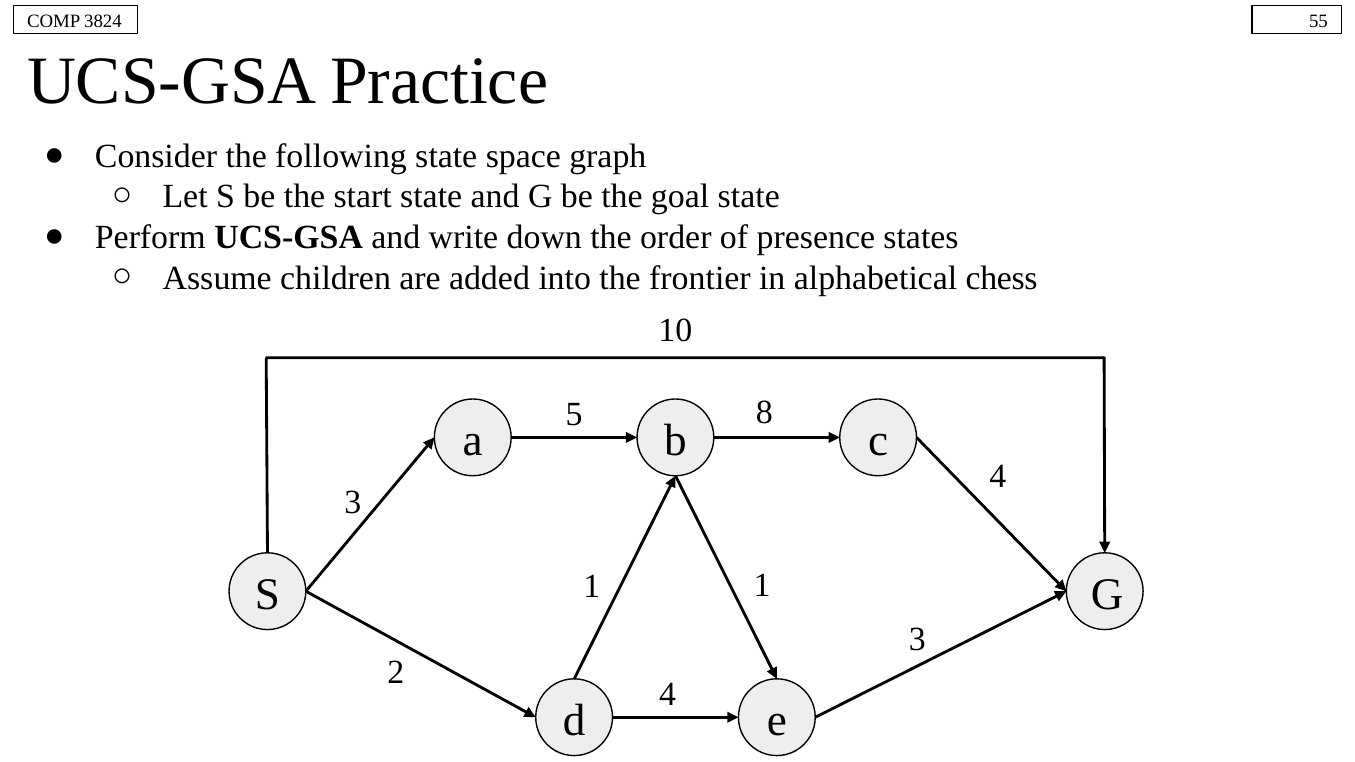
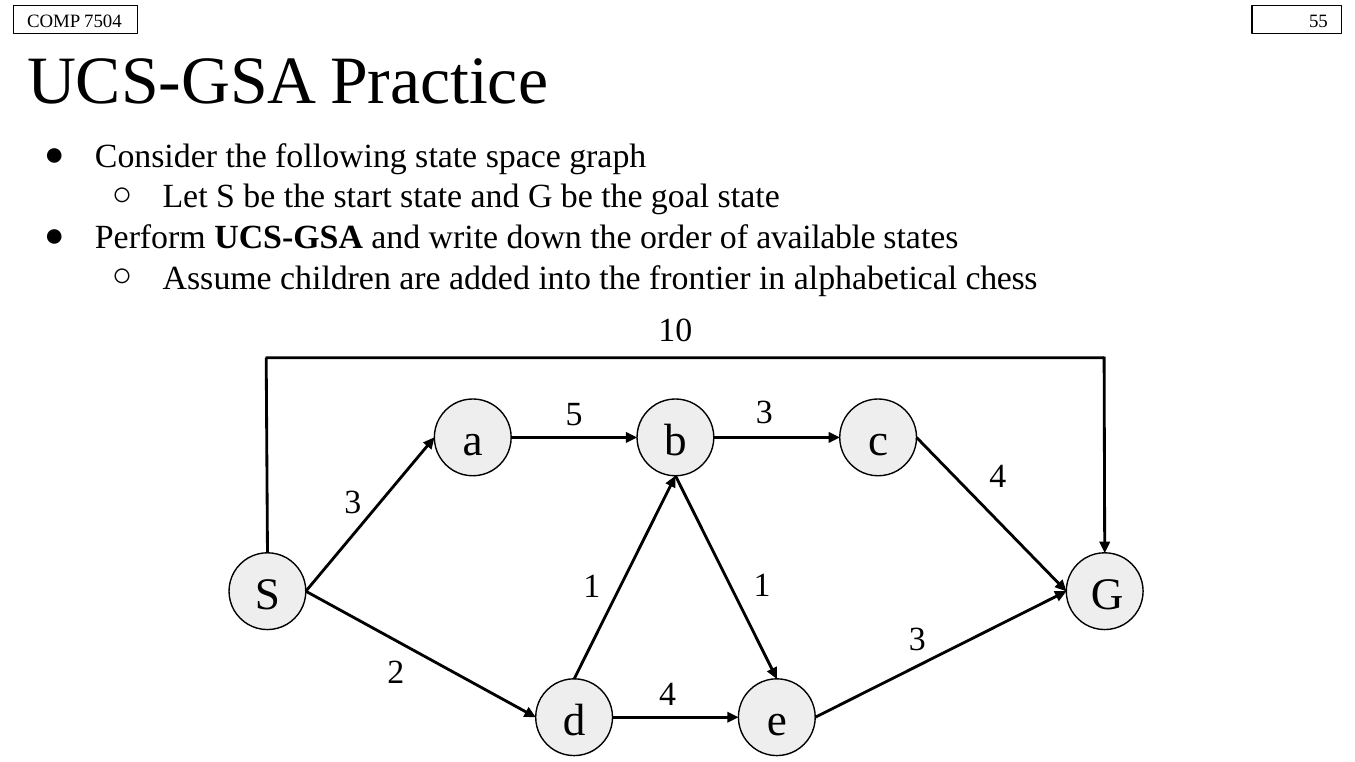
3824: 3824 -> 7504
presence: presence -> available
5 8: 8 -> 3
